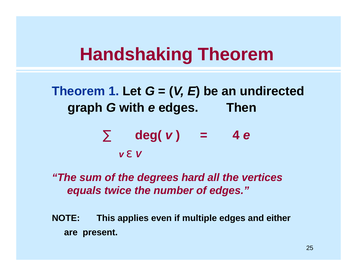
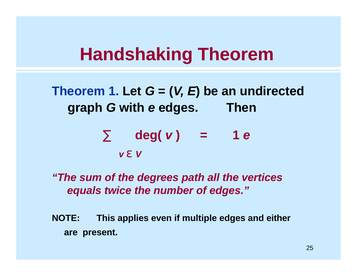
4 at (236, 135): 4 -> 1
hard: hard -> path
